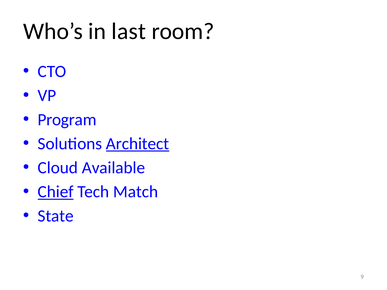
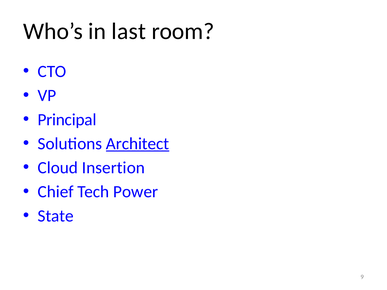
Program: Program -> Principal
Available: Available -> Insertion
Chief underline: present -> none
Match: Match -> Power
